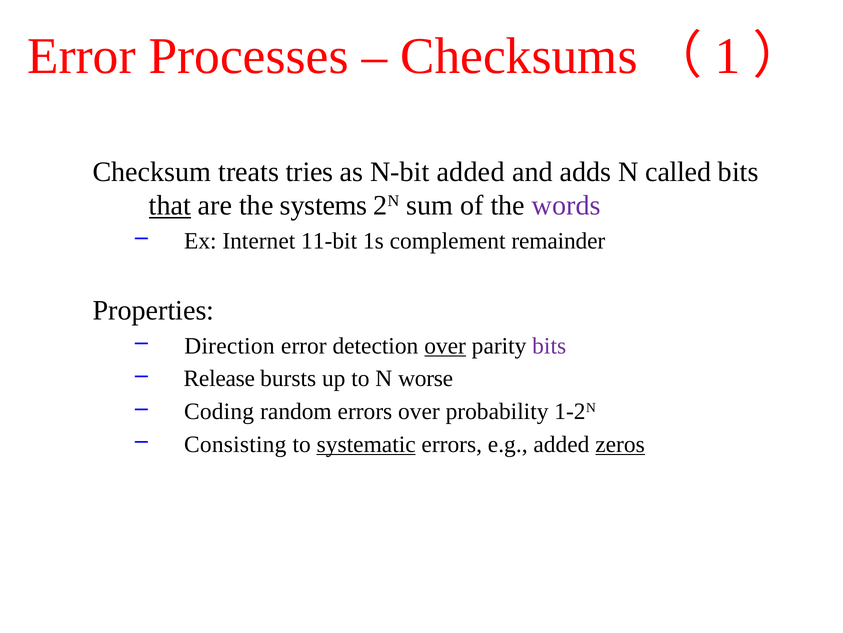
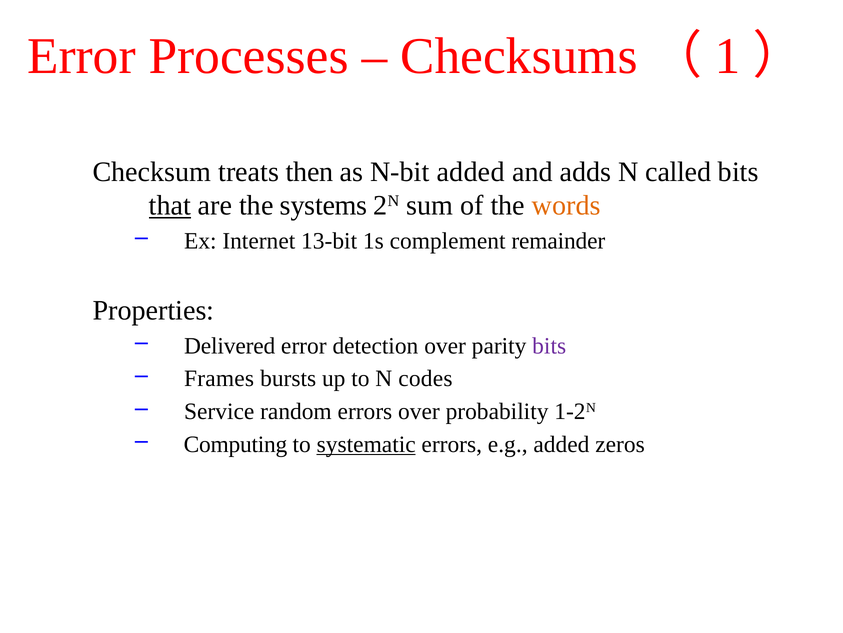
tries: tries -> then
words colour: purple -> orange
11-bit: 11-bit -> 13-bit
Direction: Direction -> Delivered
over at (445, 345) underline: present -> none
Release: Release -> Frames
worse: worse -> codes
Coding: Coding -> Service
Consisting: Consisting -> Computing
zeros underline: present -> none
